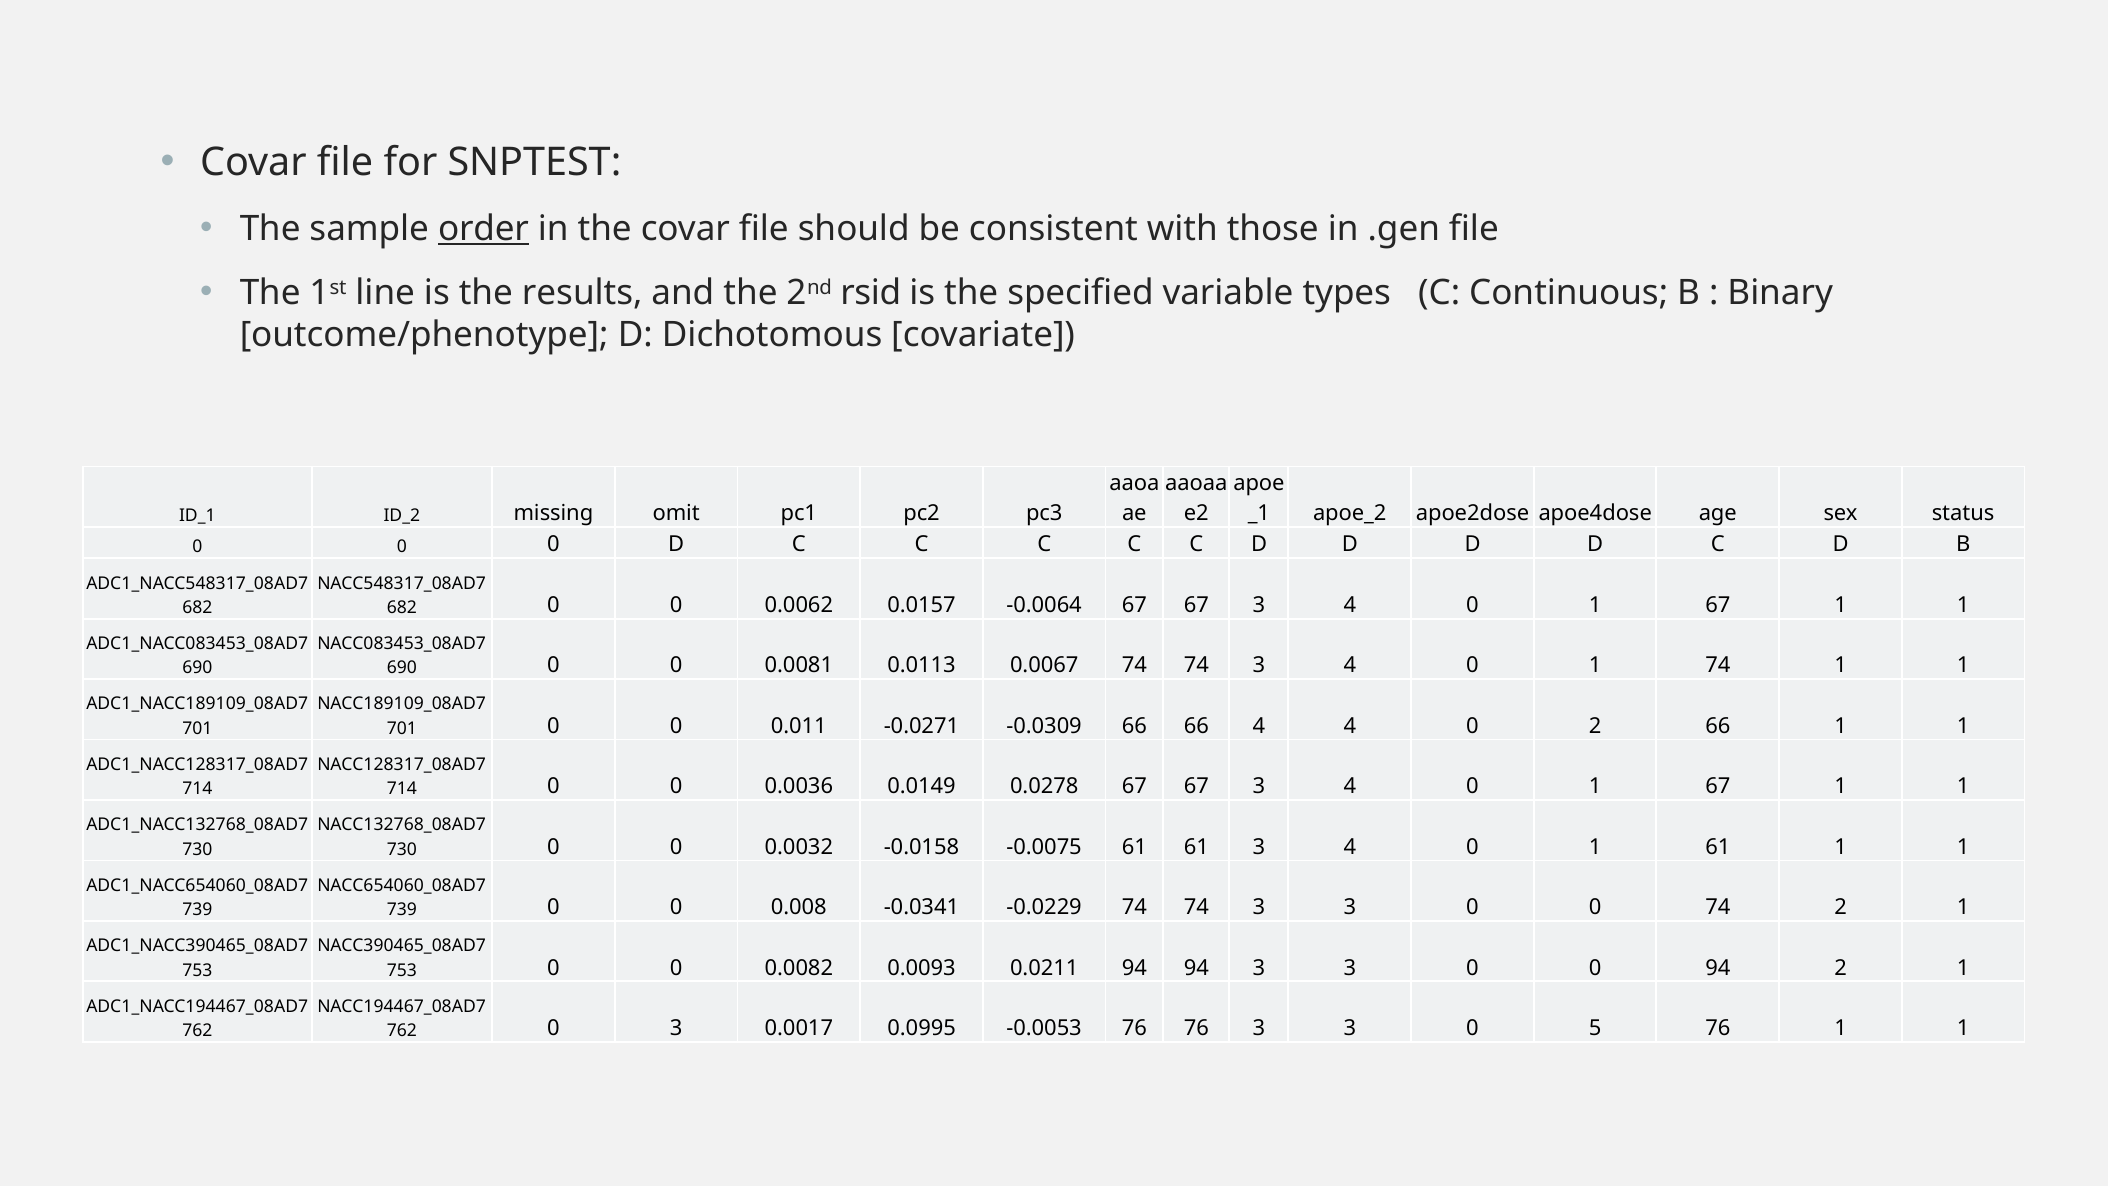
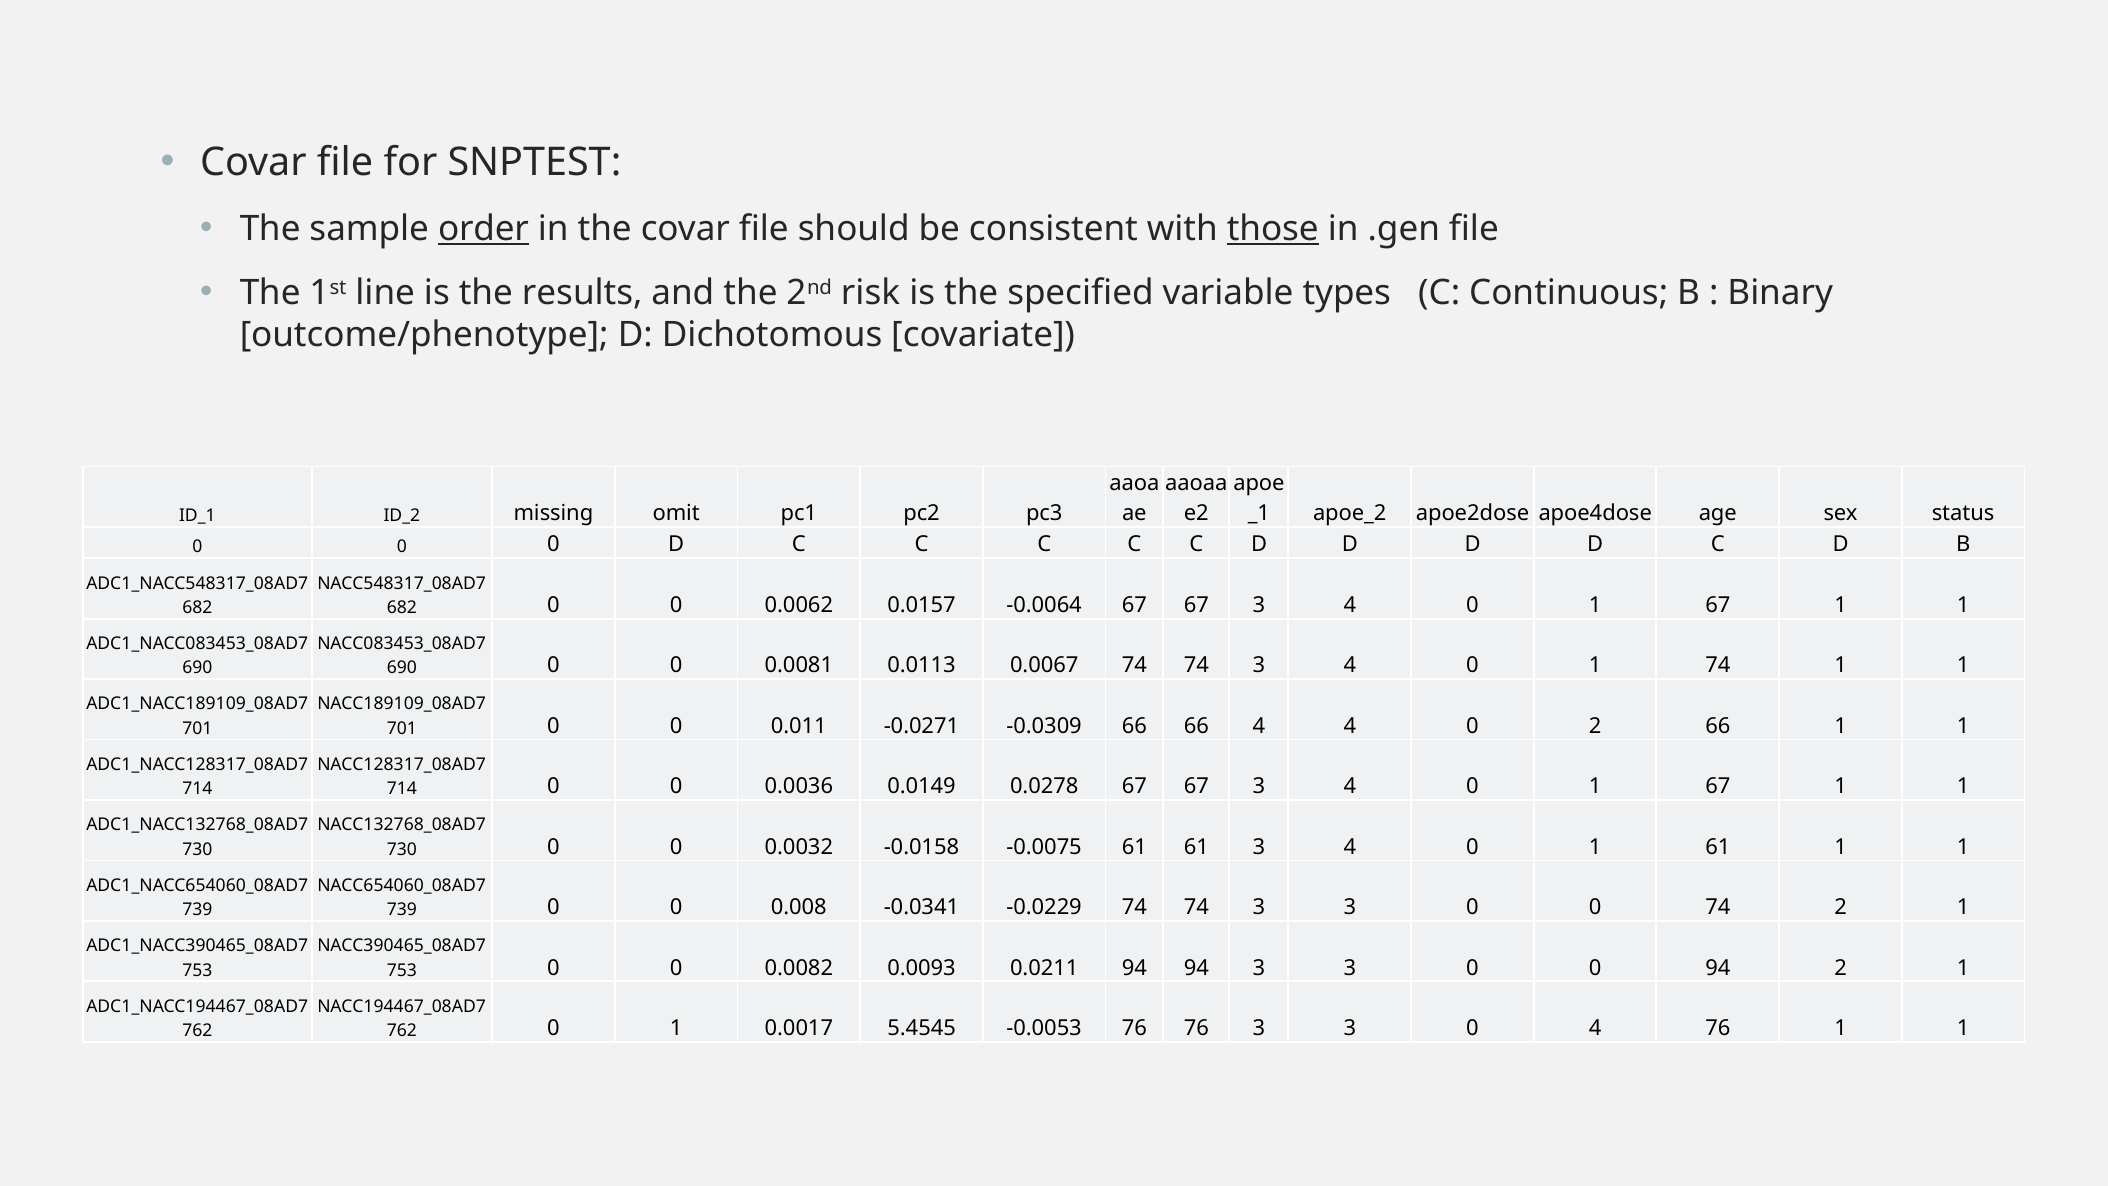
those underline: none -> present
rsid: rsid -> risk
3 at (676, 1028): 3 -> 1
0.0995: 0.0995 -> 5.4545
0 5: 5 -> 4
